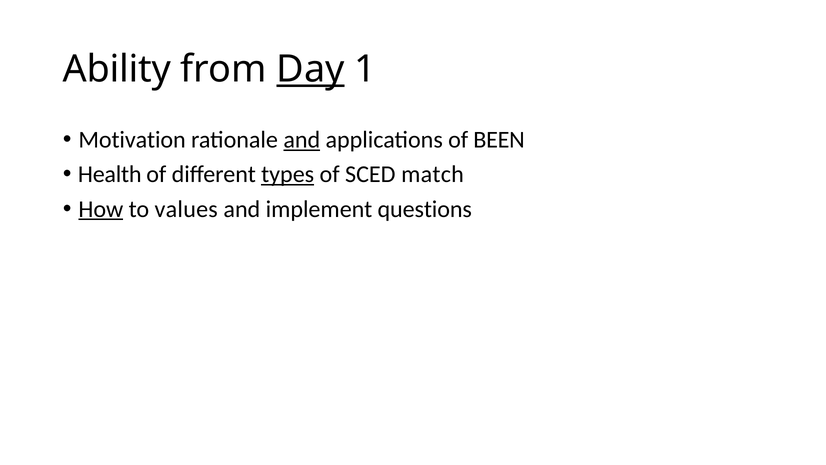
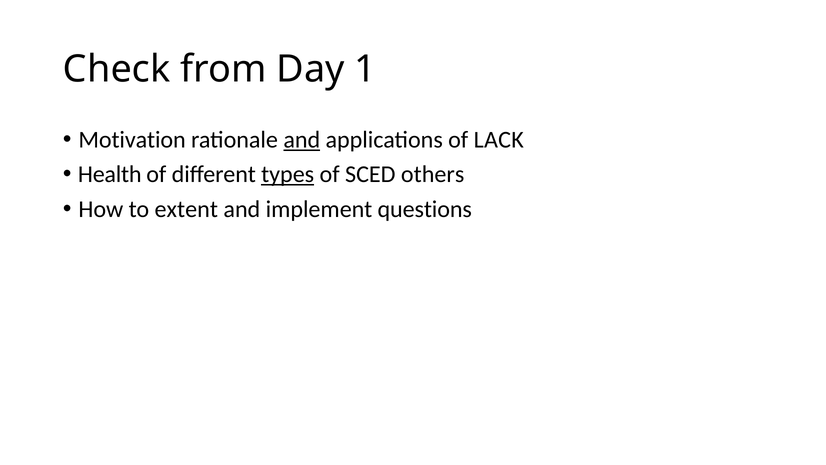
Ability: Ability -> Check
Day underline: present -> none
BEEN: BEEN -> LACK
match: match -> others
How underline: present -> none
values: values -> extent
